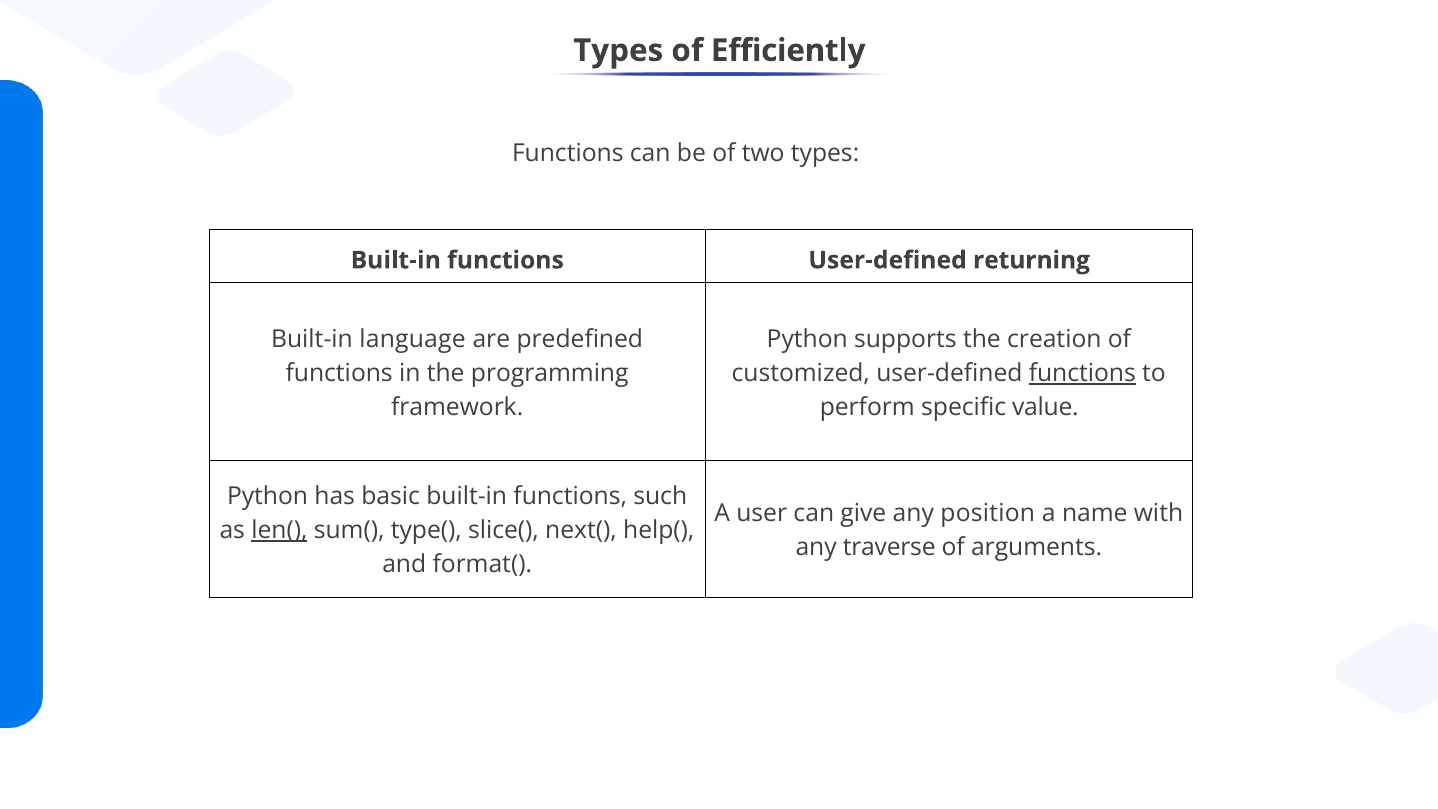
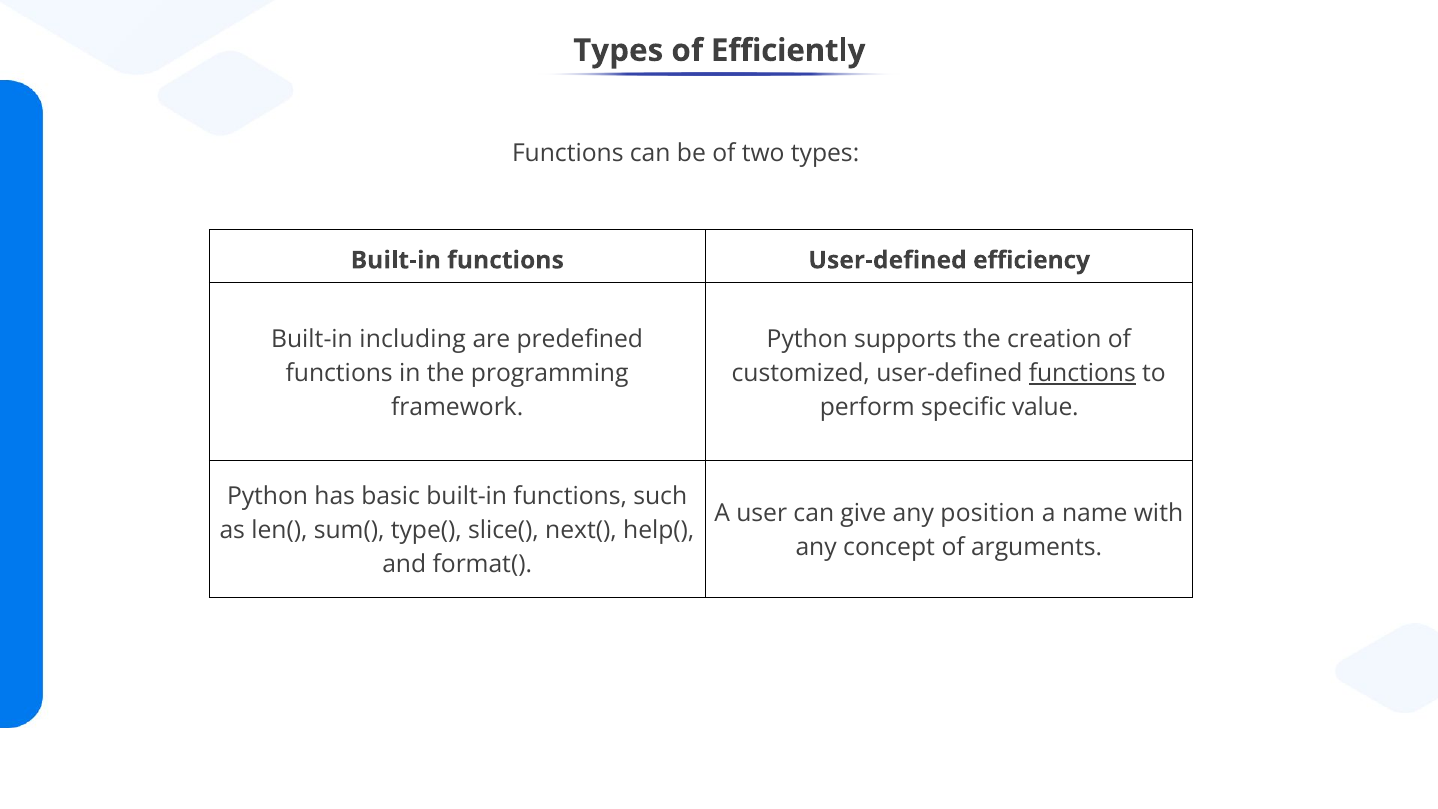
returning: returning -> efficiency
language: language -> including
len( underline: present -> none
traverse: traverse -> concept
